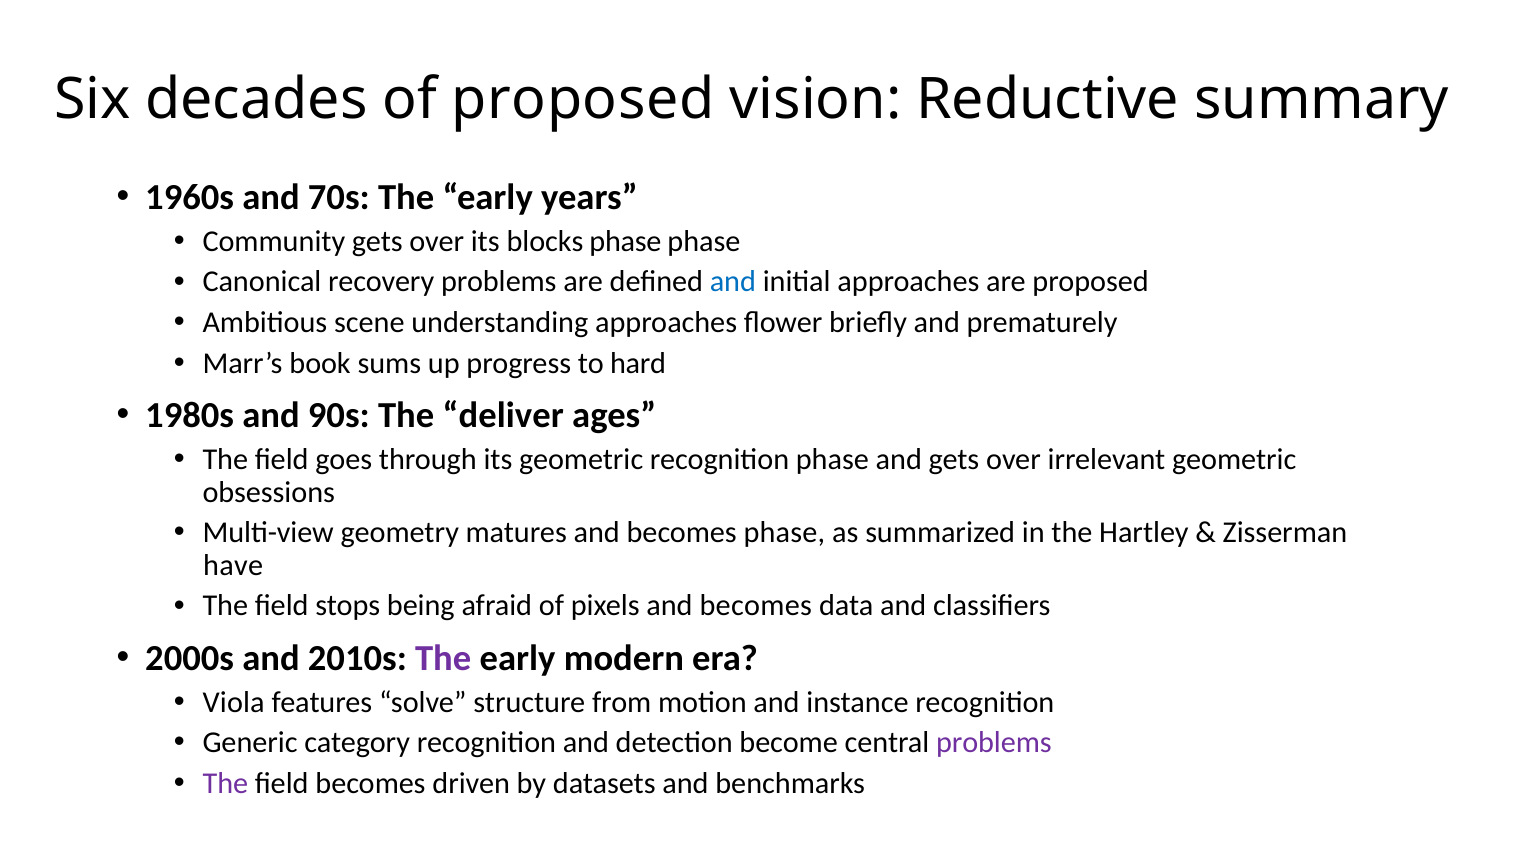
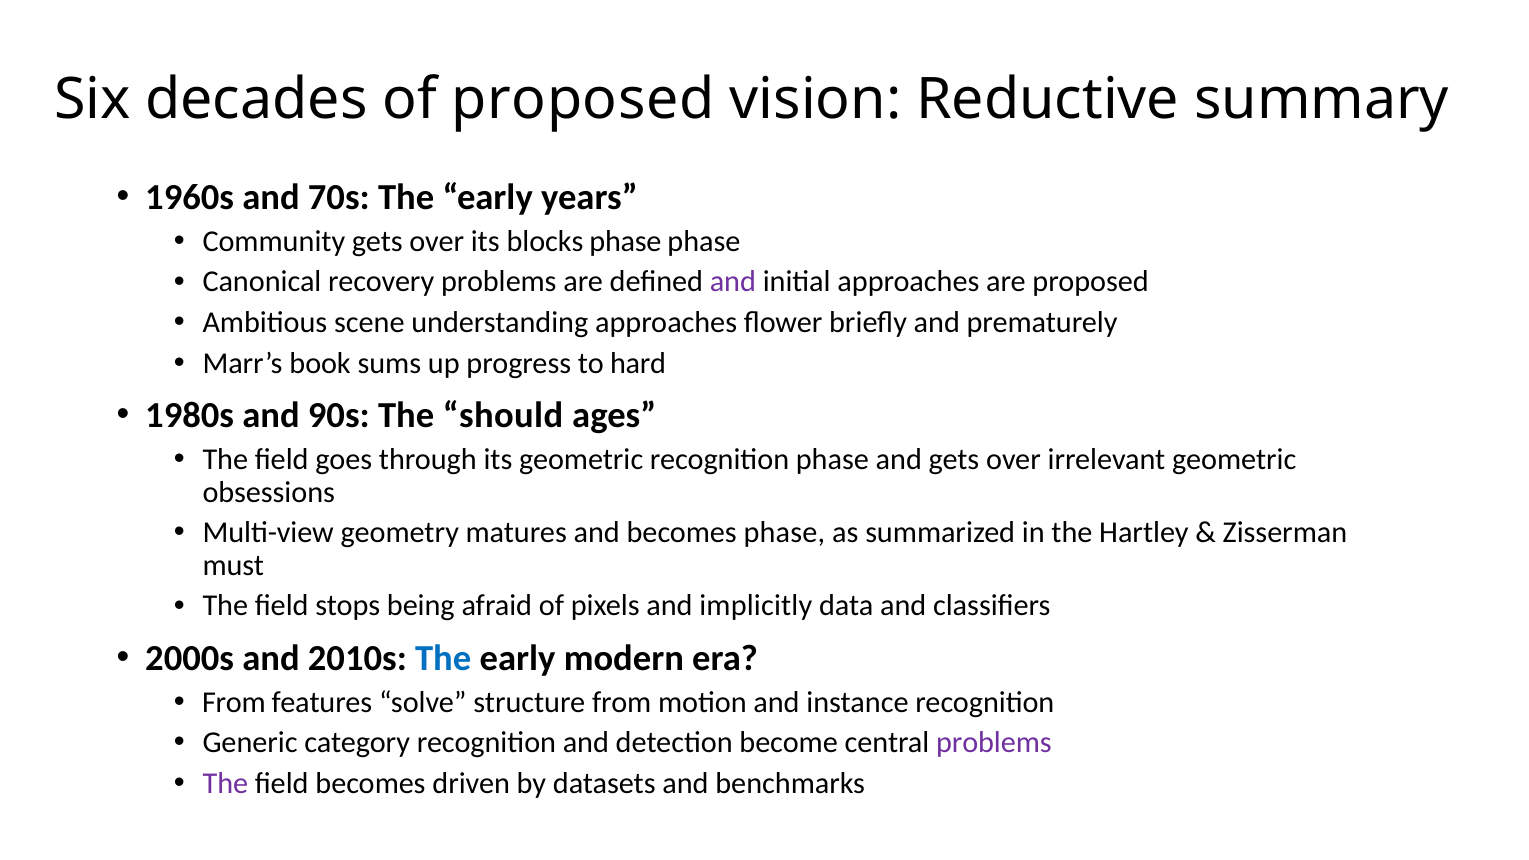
and at (733, 282) colour: blue -> purple
deliver: deliver -> should
have: have -> must
pixels and becomes: becomes -> implicitly
The at (443, 658) colour: purple -> blue
Viola at (234, 702): Viola -> From
